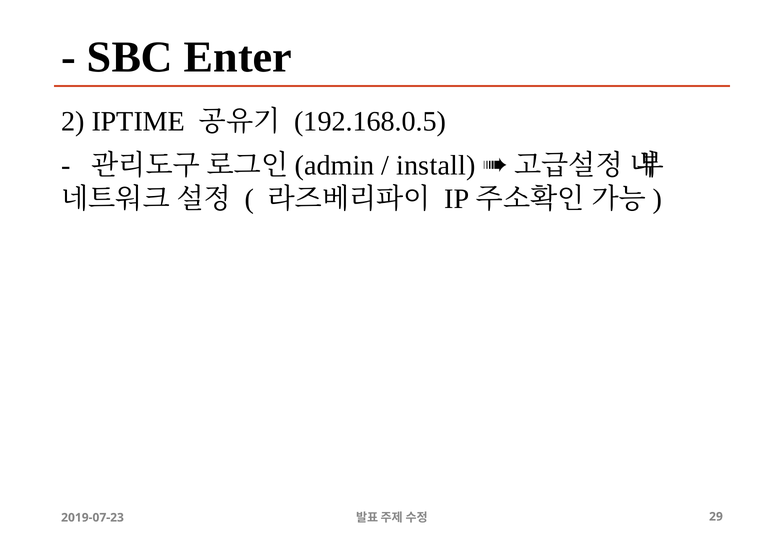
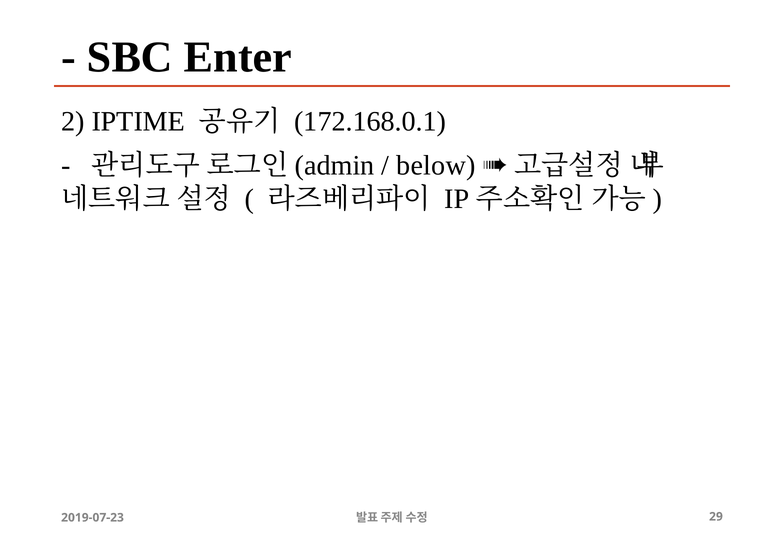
192.168.0.5: 192.168.0.5 -> 172.168.0.1
install: install -> below
